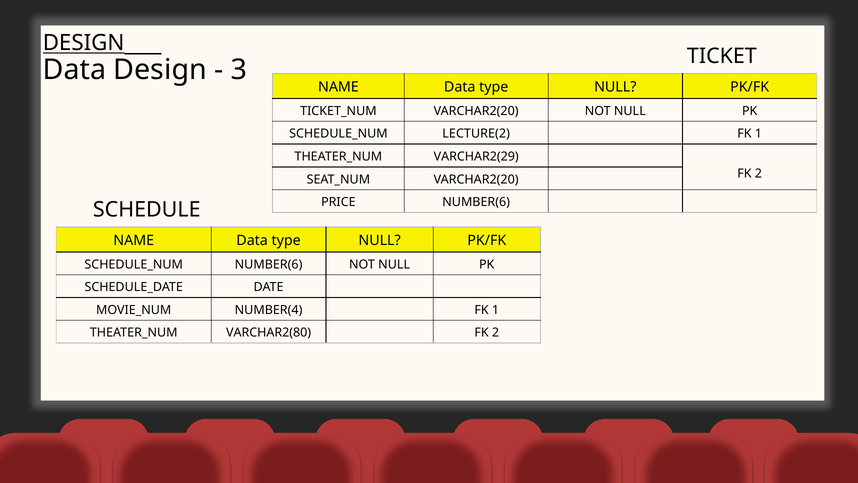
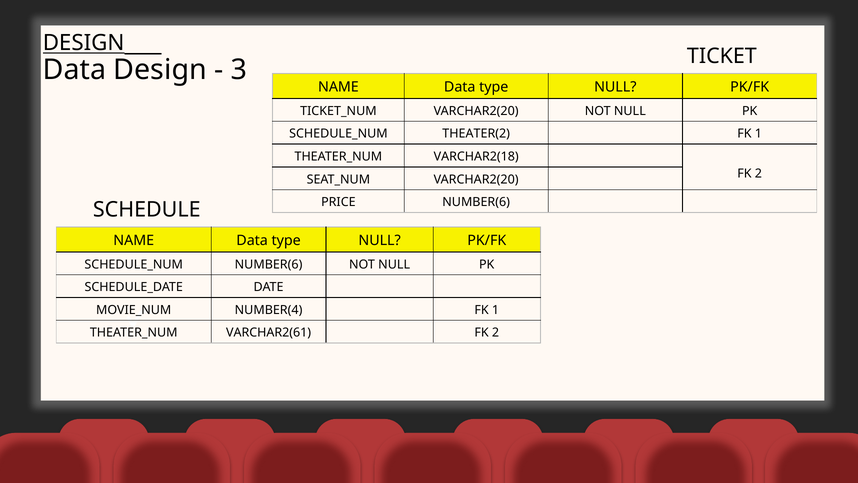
LECTURE(2: LECTURE(2 -> THEATER(2
VARCHAR2(29: VARCHAR2(29 -> VARCHAR2(18
VARCHAR2(80: VARCHAR2(80 -> VARCHAR2(61
